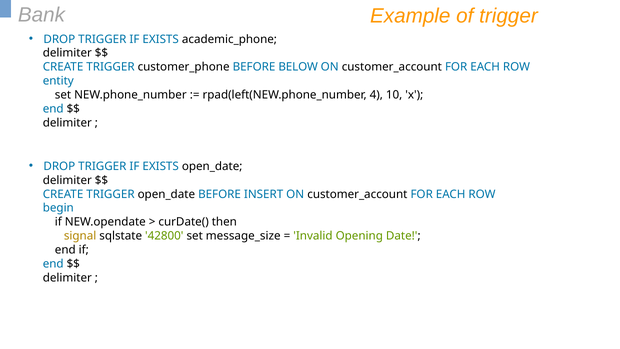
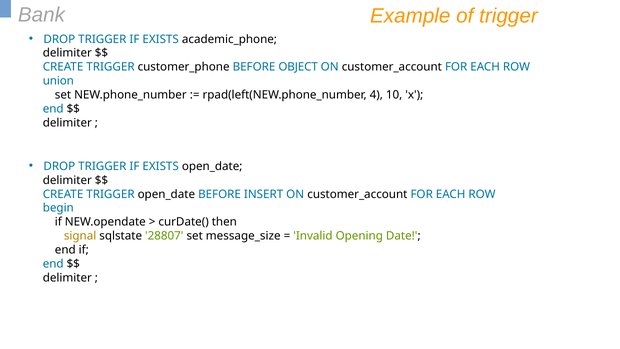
BELOW: BELOW -> OBJECT
entity: entity -> union
42800: 42800 -> 28807
